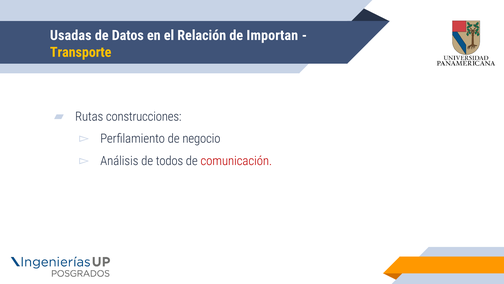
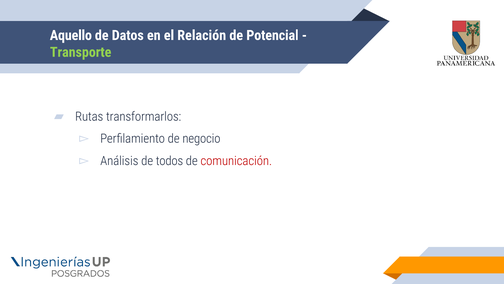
Usadas: Usadas -> Aquello
Importan: Importan -> Potencial
Transporte colour: yellow -> light green
construcciones: construcciones -> transformarlos
